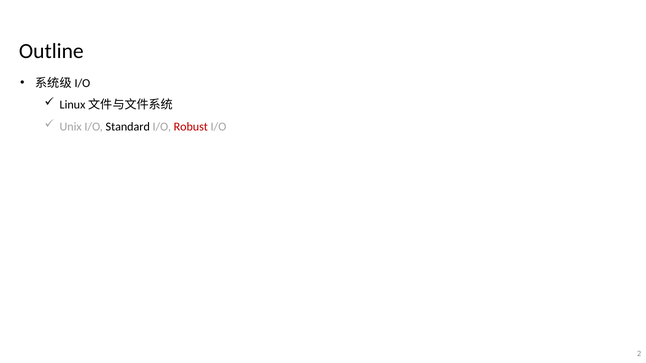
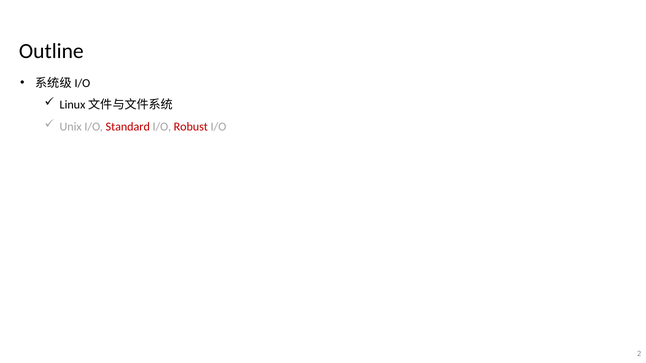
Standard colour: black -> red
